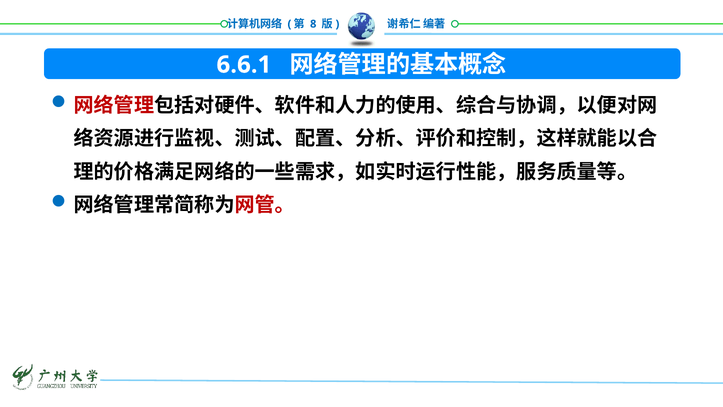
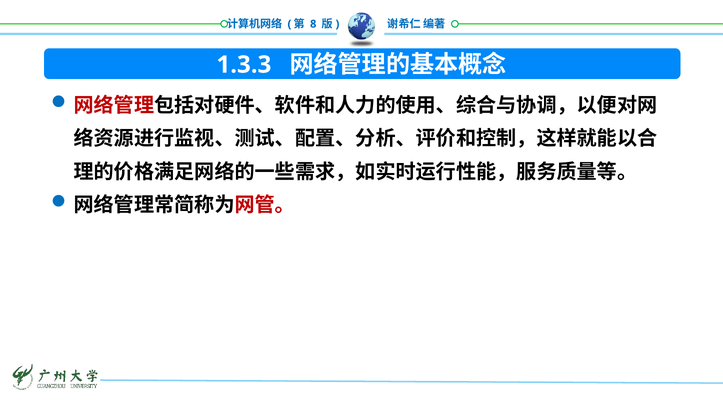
6.6.1: 6.6.1 -> 1.3.3
